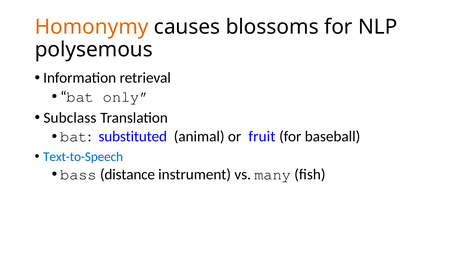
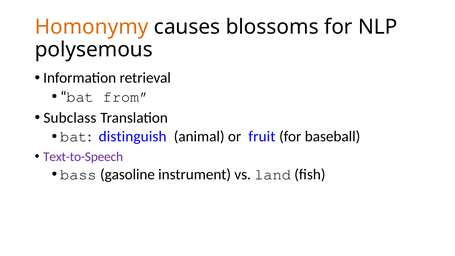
only: only -> from
substituted: substituted -> distinguish
Text-to-Speech colour: blue -> purple
distance: distance -> gasoline
many: many -> land
